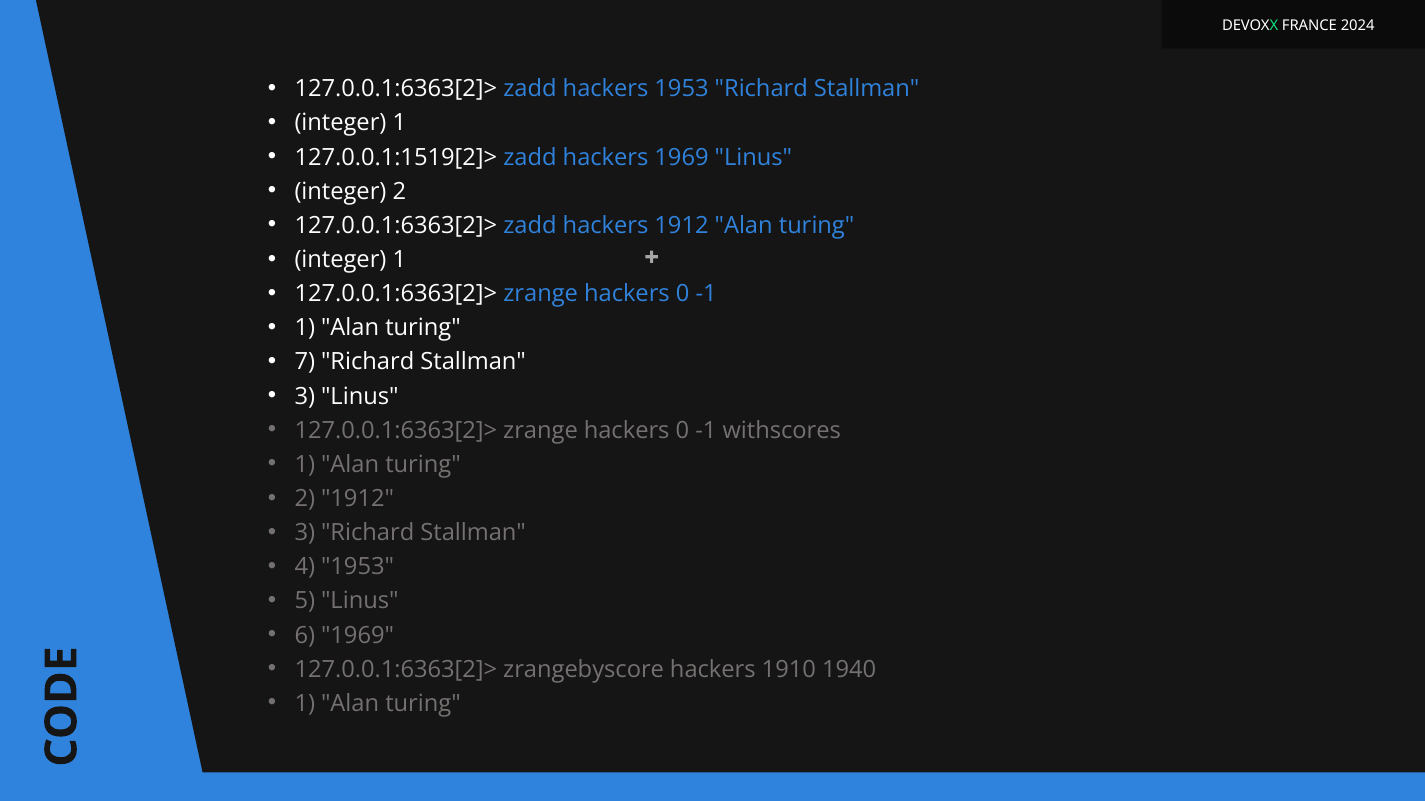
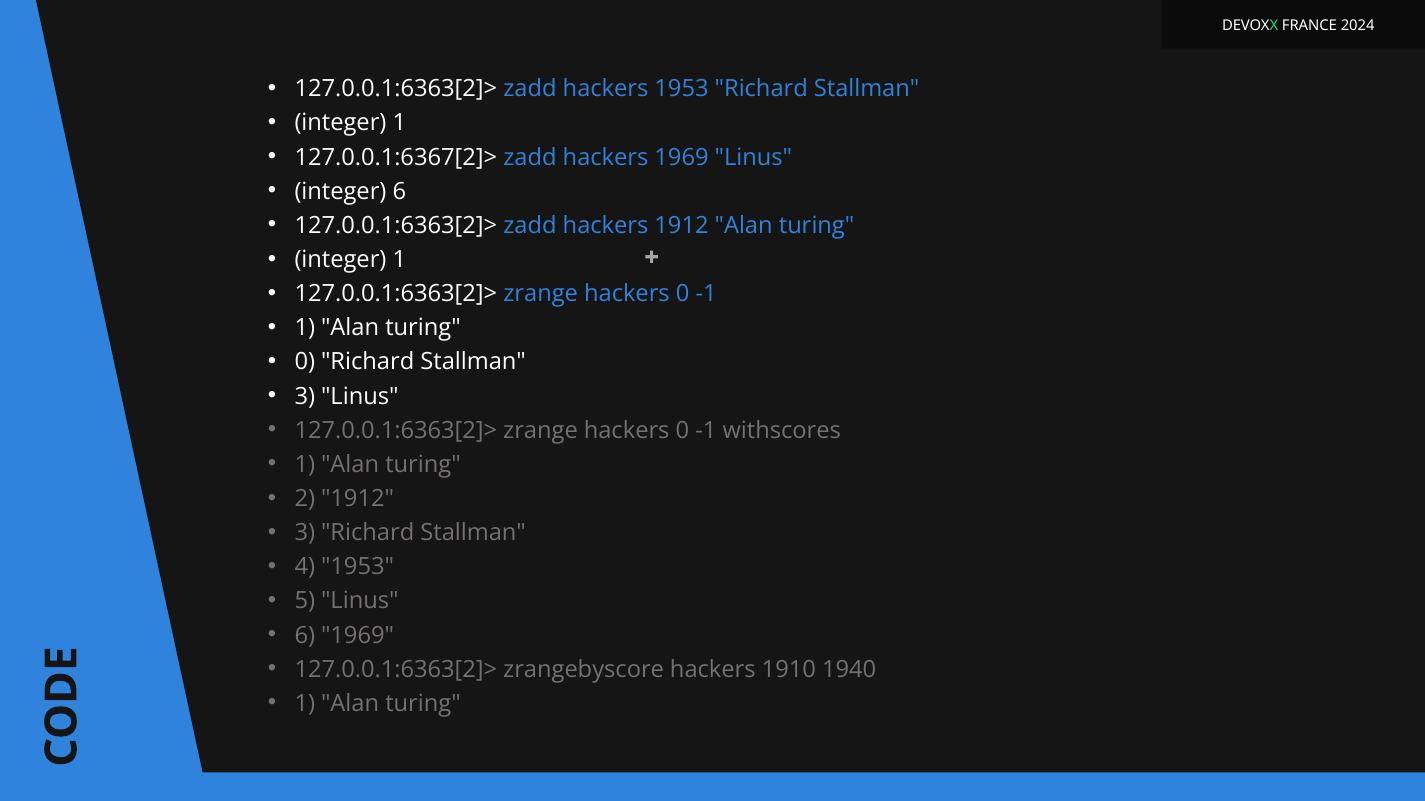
127.0.0.1:1519[2]>: 127.0.0.1:1519[2]> -> 127.0.0.1:6367[2]>
integer 2: 2 -> 6
7 at (305, 362): 7 -> 0
